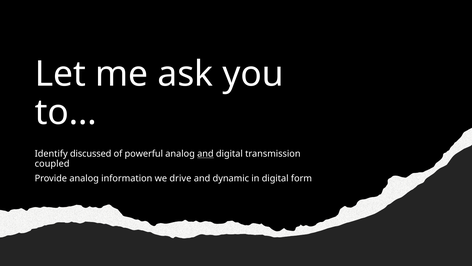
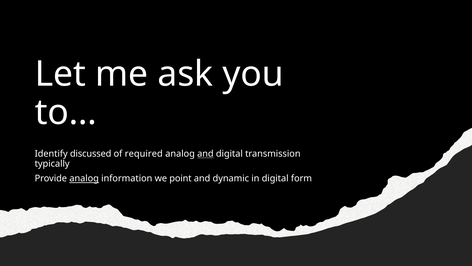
powerful: powerful -> required
coupled: coupled -> typically
analog at (84, 178) underline: none -> present
drive: drive -> point
